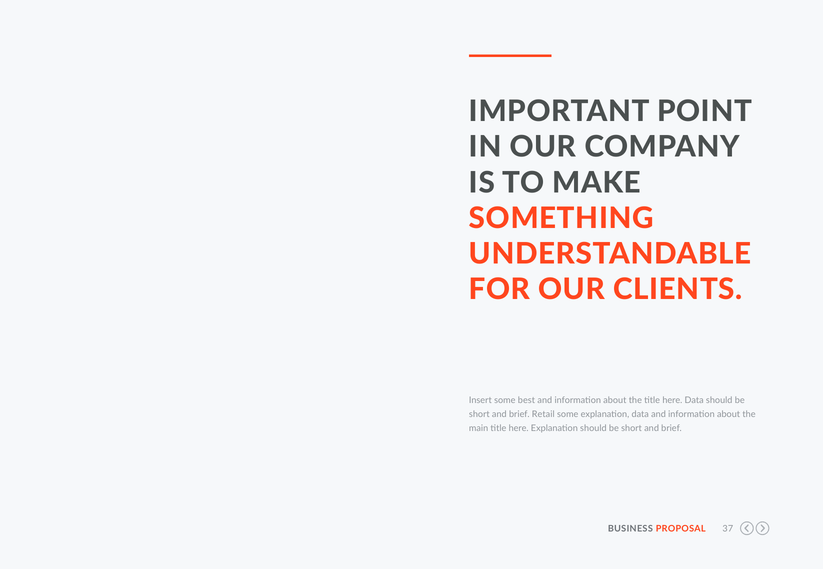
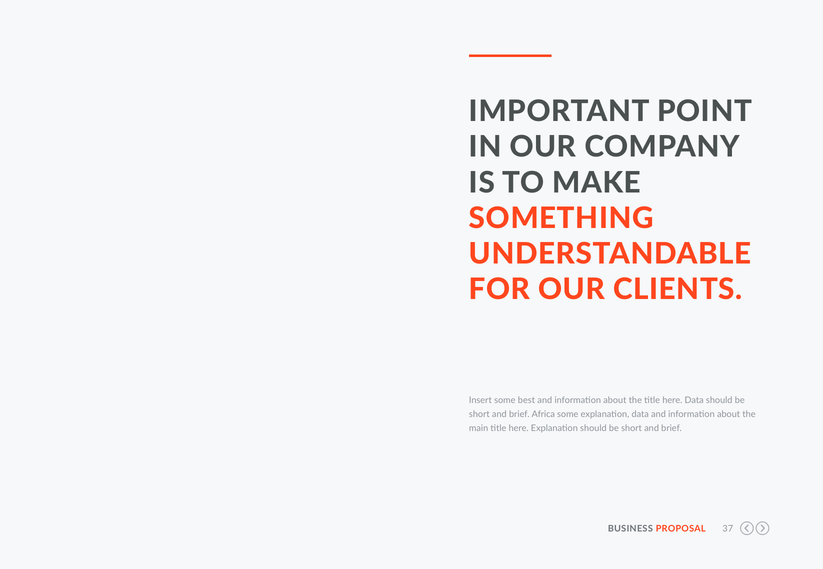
Retail: Retail -> Africa
